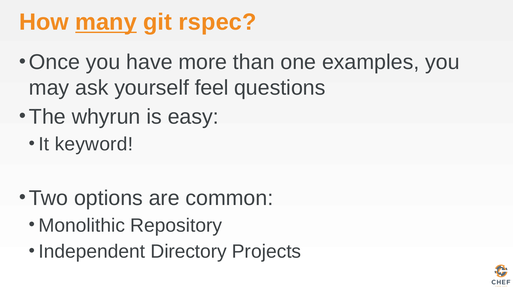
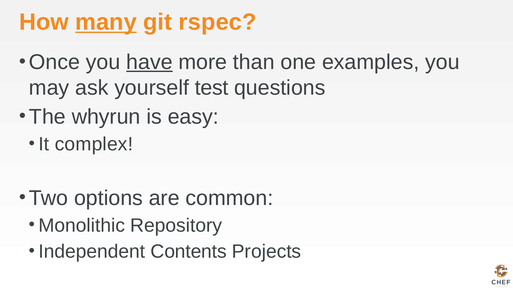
have underline: none -> present
feel: feel -> test
keyword: keyword -> complex
Directory: Directory -> Contents
